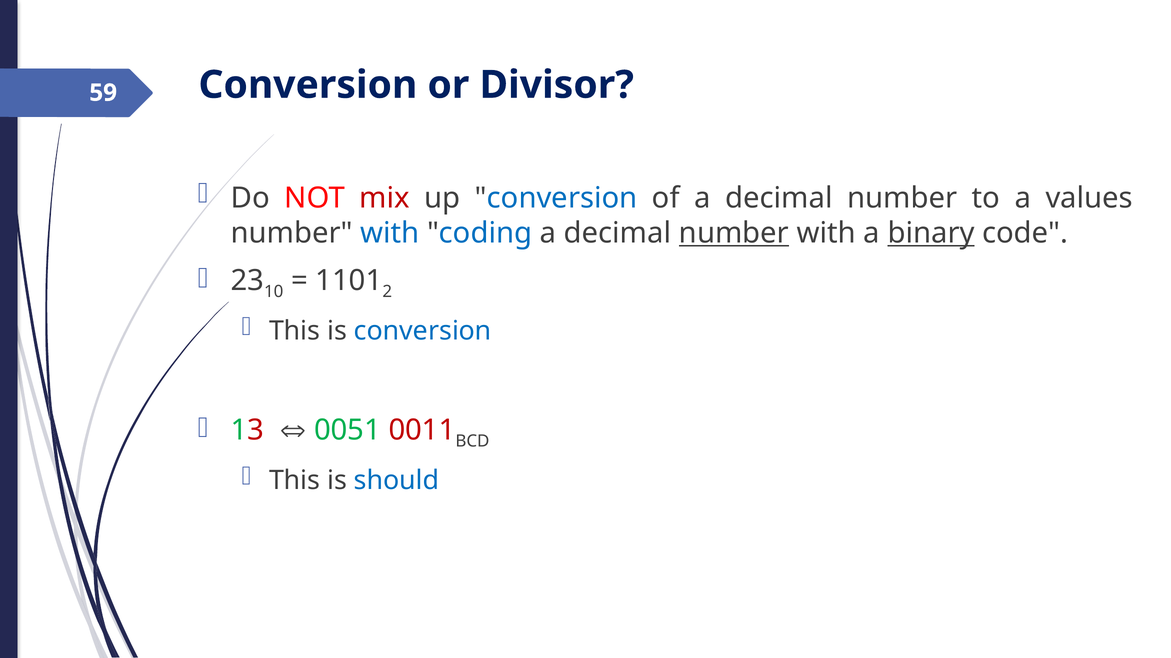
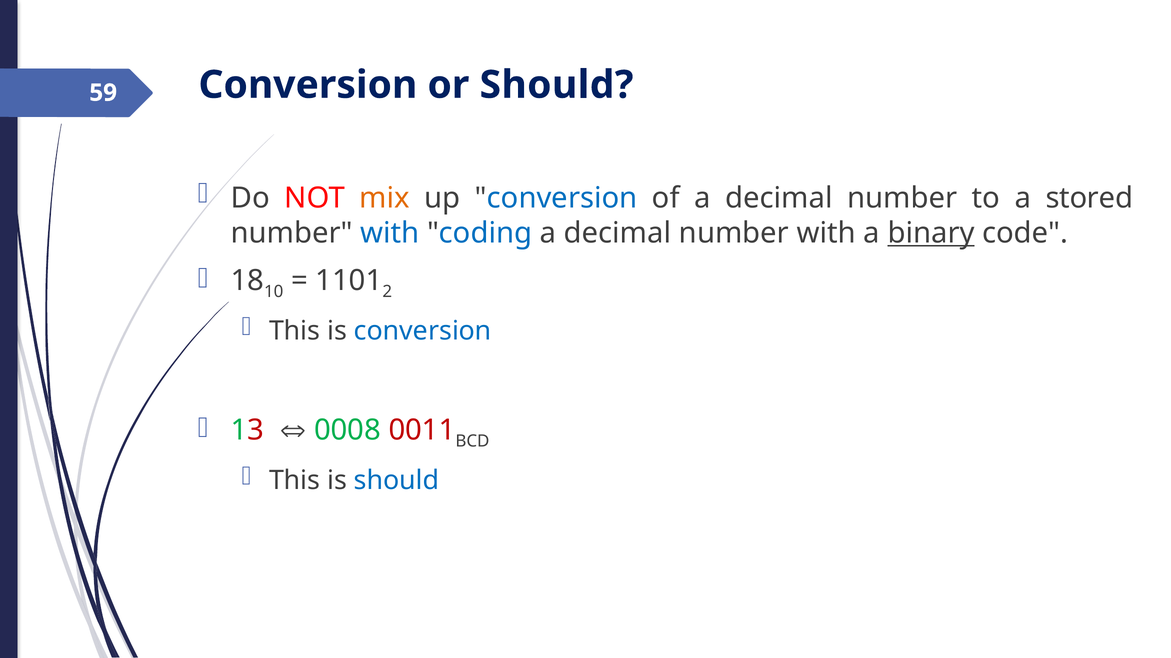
or Divisor: Divisor -> Should
mix colour: red -> orange
values: values -> stored
number at (734, 233) underline: present -> none
23: 23 -> 18
0051: 0051 -> 0008
